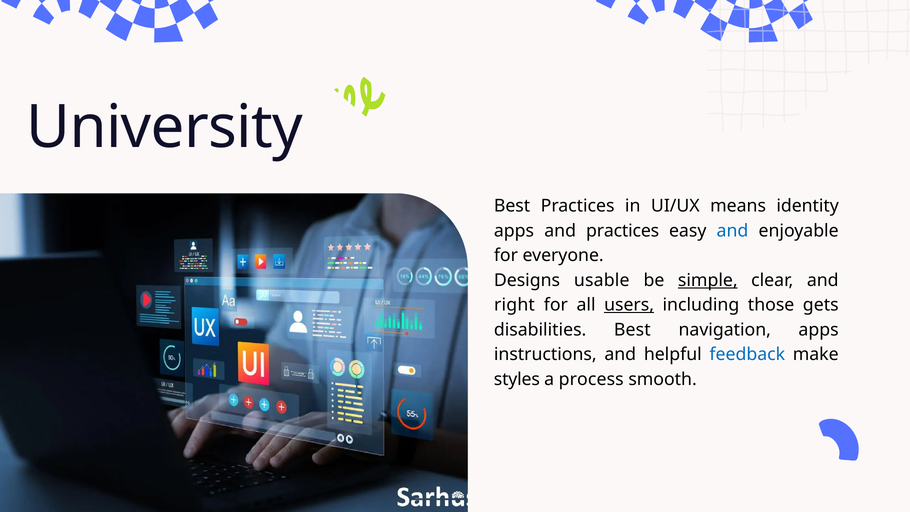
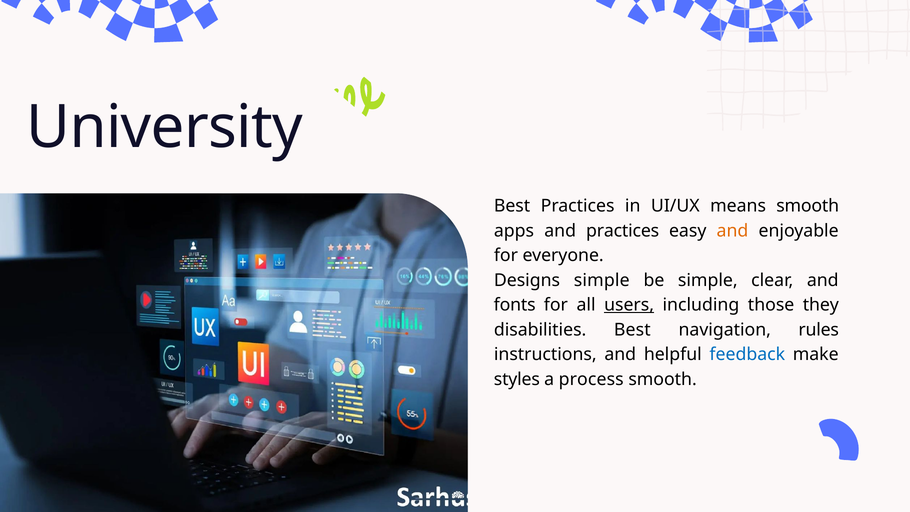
means identity: identity -> smooth
and at (732, 231) colour: blue -> orange
Designs usable: usable -> simple
simple at (708, 280) underline: present -> none
right: right -> fonts
gets: gets -> they
navigation apps: apps -> rules
